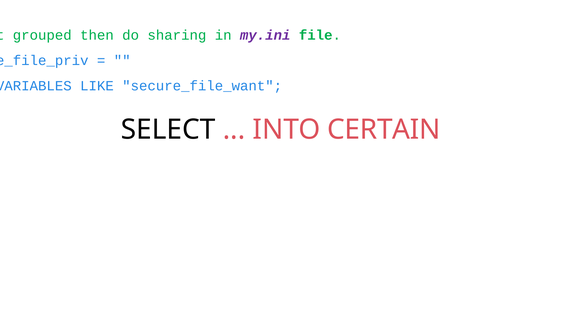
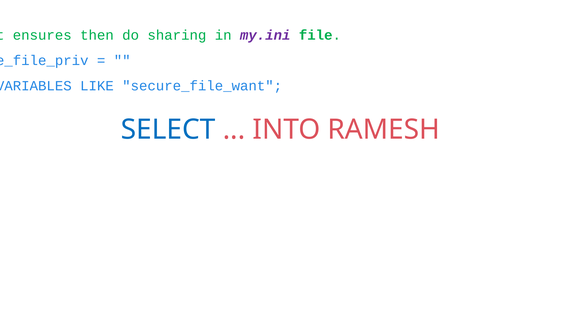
grouped: grouped -> ensures
SELECT colour: black -> blue
CERTAIN: CERTAIN -> RAMESH
